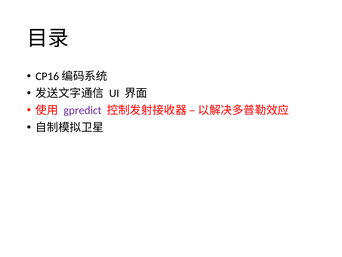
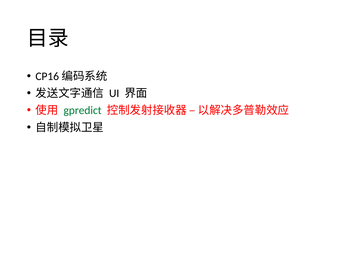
gpredict colour: purple -> green
